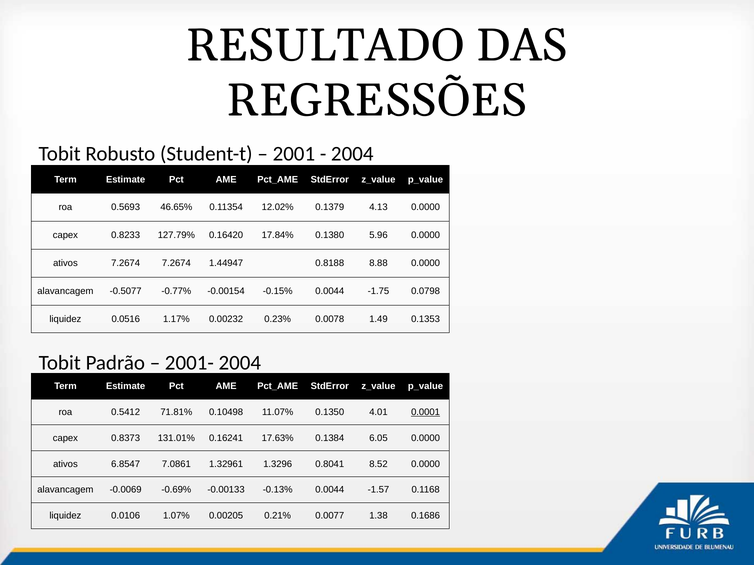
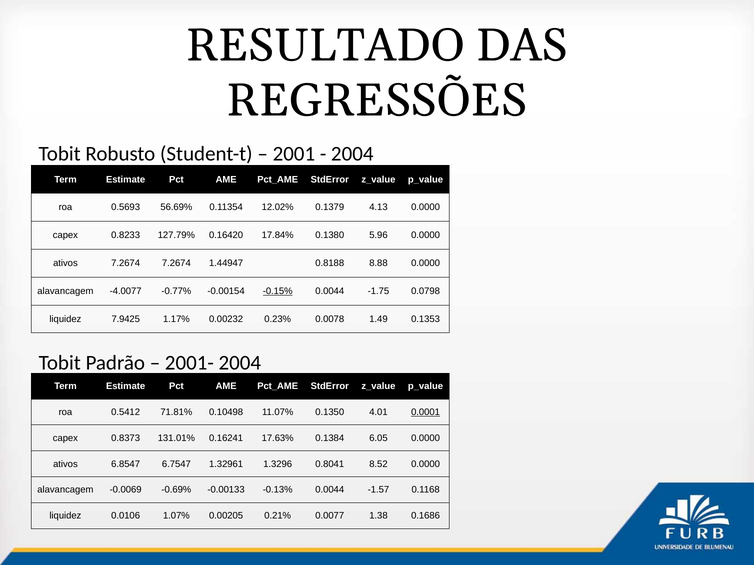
46.65%: 46.65% -> 56.69%
-0.5077: -0.5077 -> -4.0077
-0.15% underline: none -> present
0.0516: 0.0516 -> 7.9425
7.0861: 7.0861 -> 6.7547
